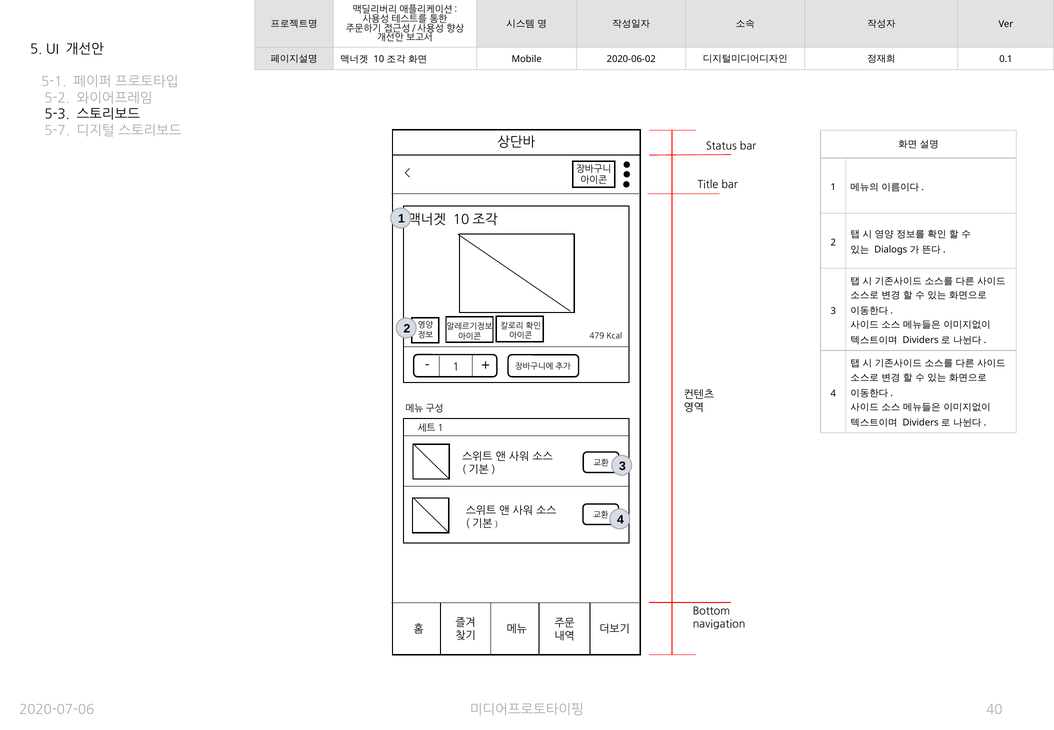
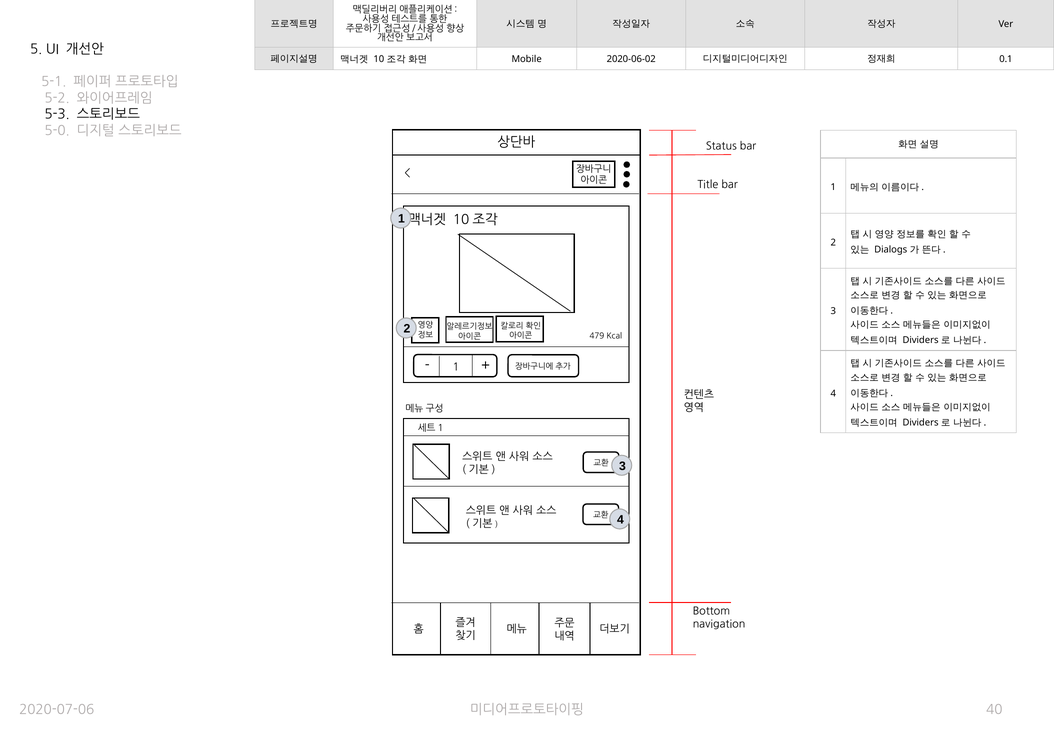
5-7: 5-7 -> 5-0
